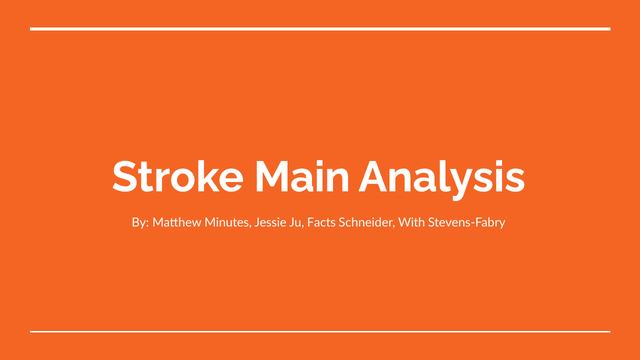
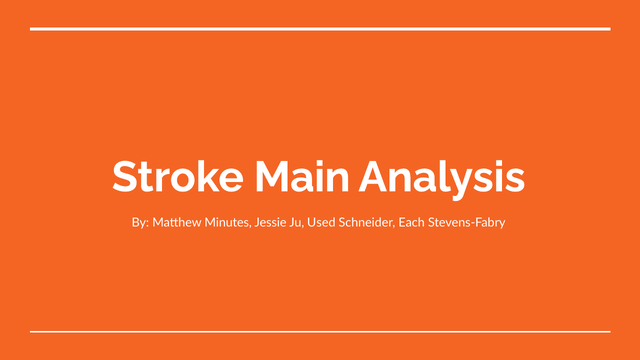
Facts: Facts -> Used
With: With -> Each
